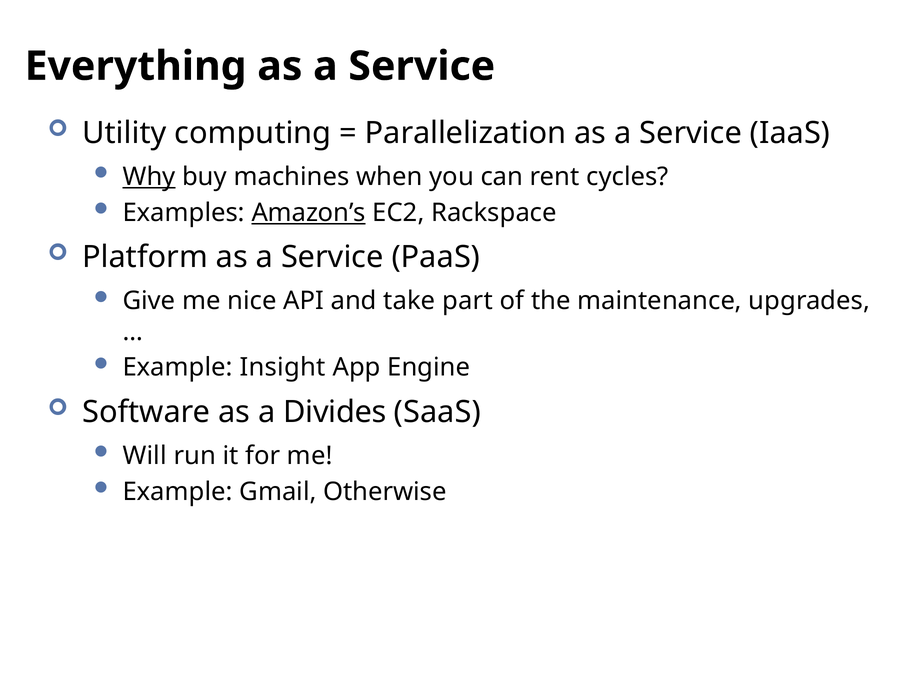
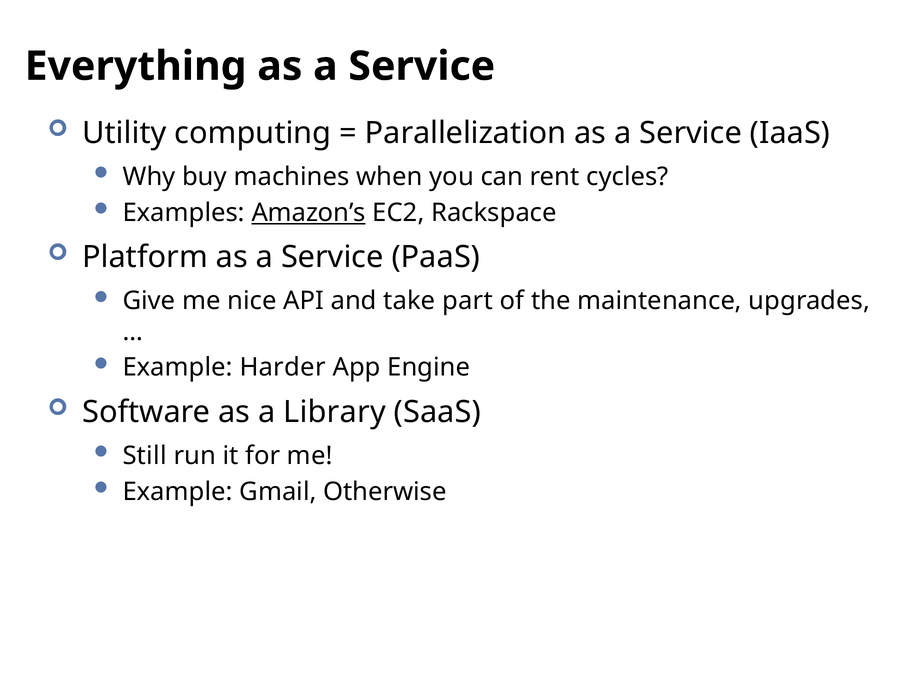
Why underline: present -> none
Insight: Insight -> Harder
Divides: Divides -> Library
Will: Will -> Still
